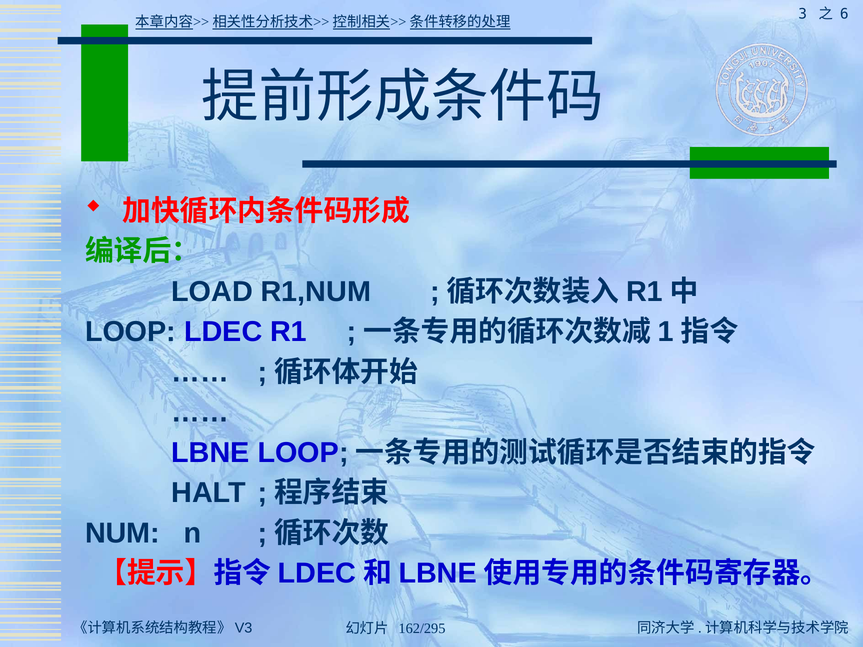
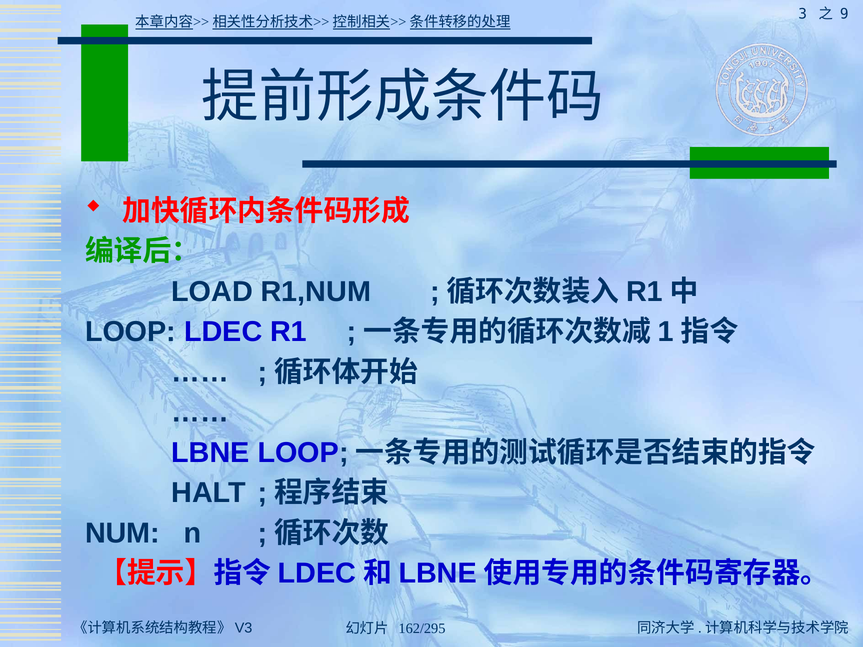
6: 6 -> 9
